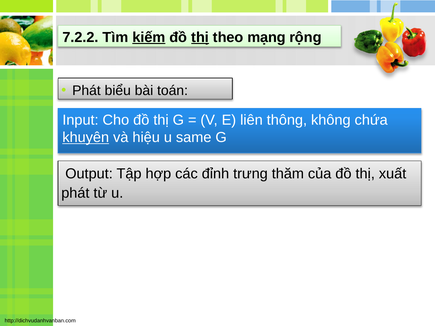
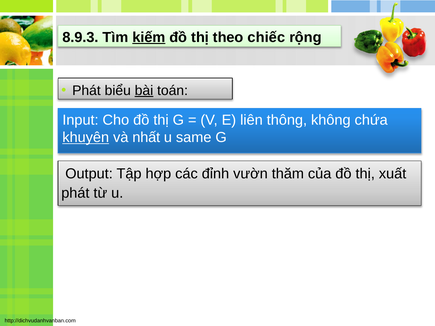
7.2.2: 7.2.2 -> 8.9.3
thị at (200, 37) underline: present -> none
mạng: mạng -> chiếc
bài underline: none -> present
hiệu: hiệu -> nhất
trưng: trưng -> vườn
